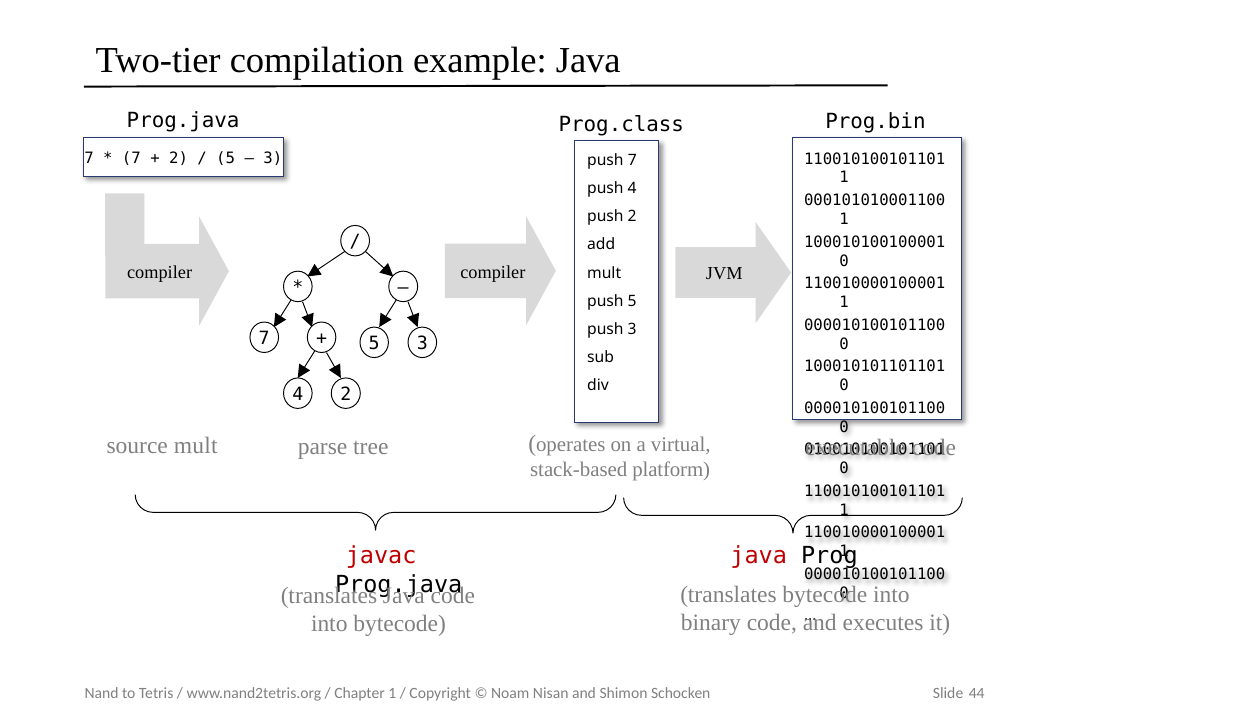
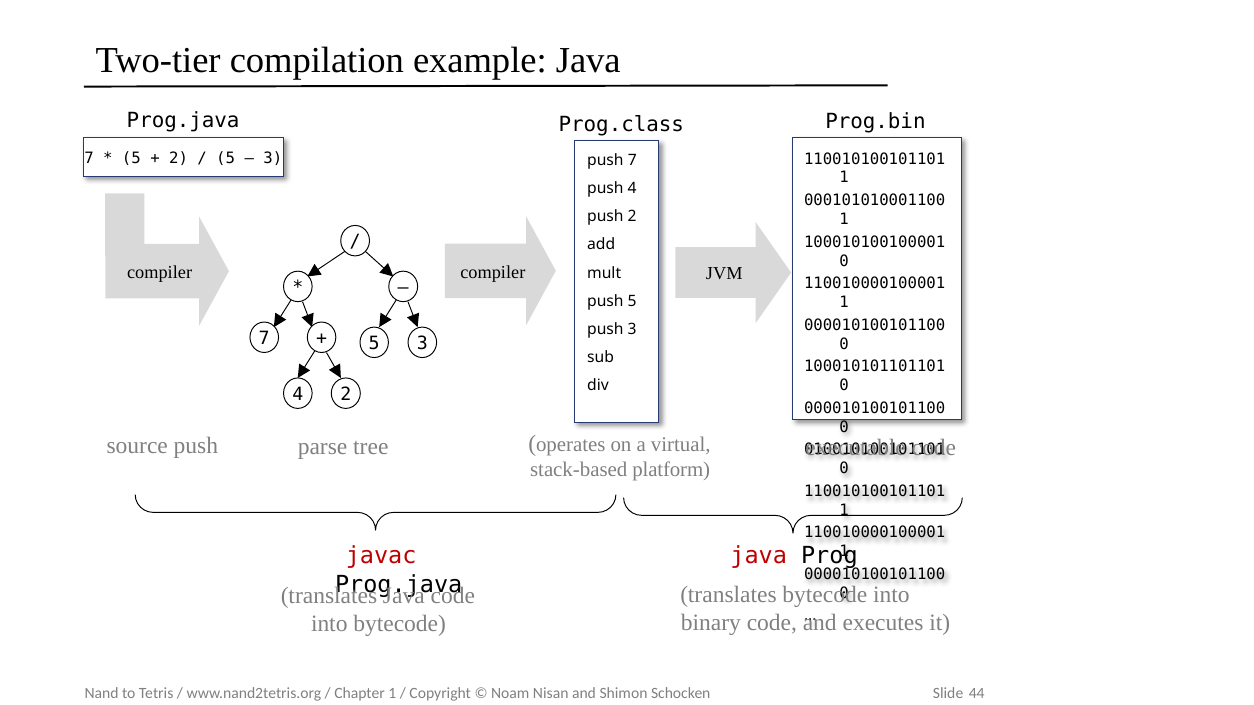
7 at (131, 158): 7 -> 5
source mult: mult -> push
